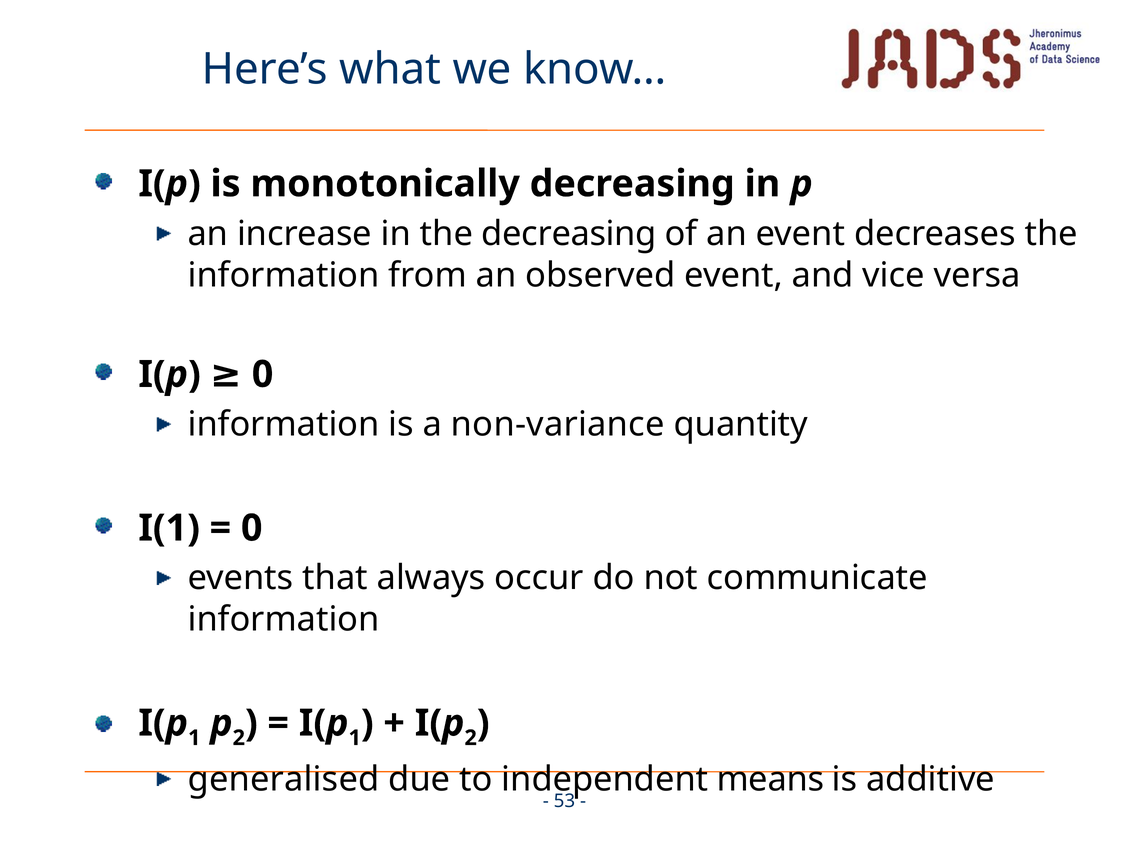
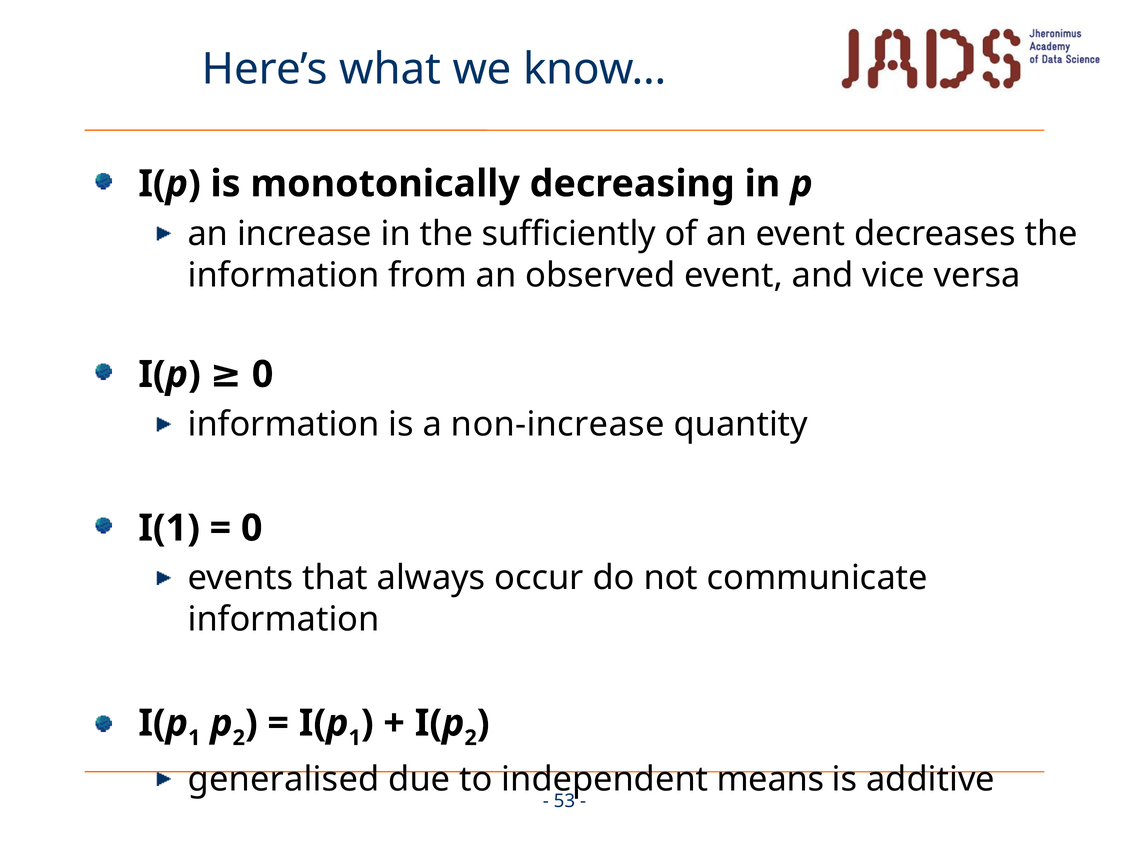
the decreasing: decreasing -> sufficiently
non-variance: non-variance -> non-increase
